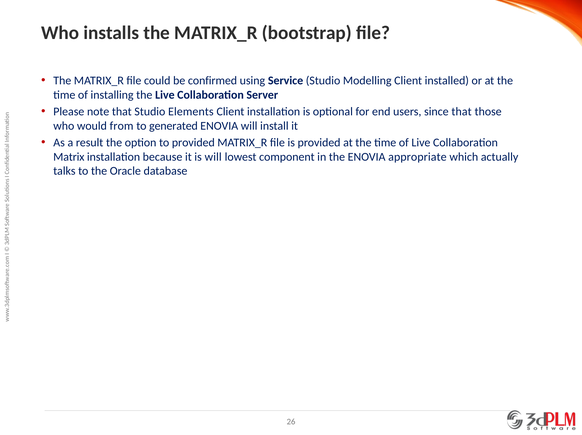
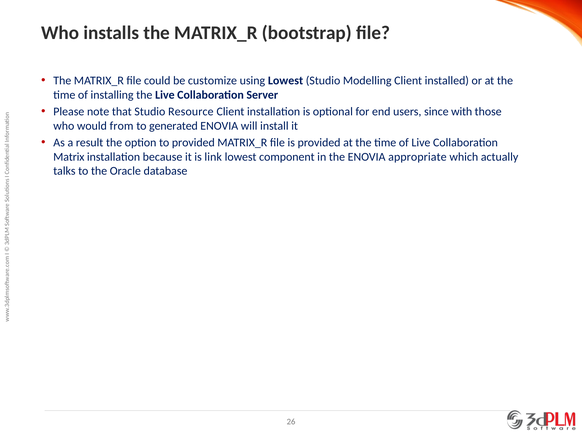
confirmed: confirmed -> customize
using Service: Service -> Lowest
Elements: Elements -> Resource
since that: that -> with
is will: will -> link
